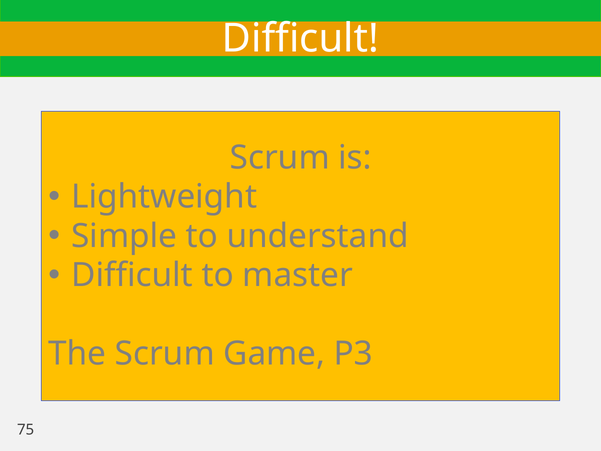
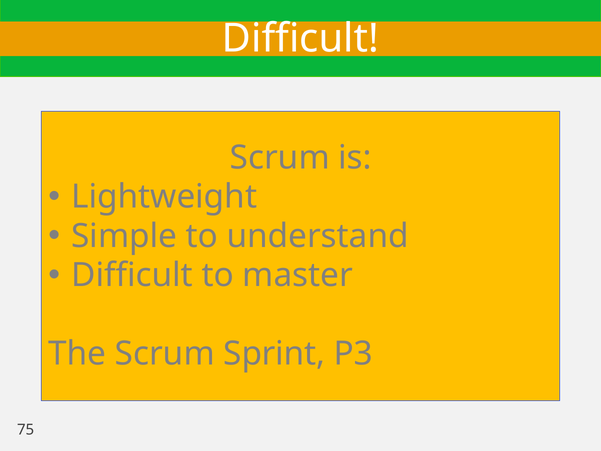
Game: Game -> Sprint
